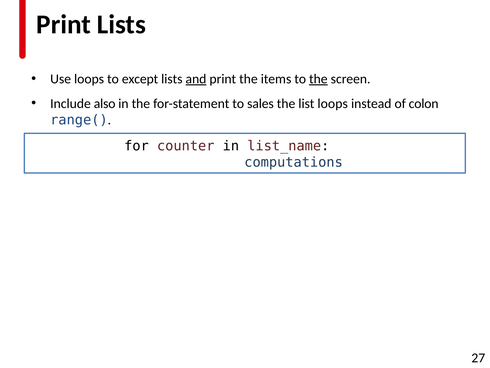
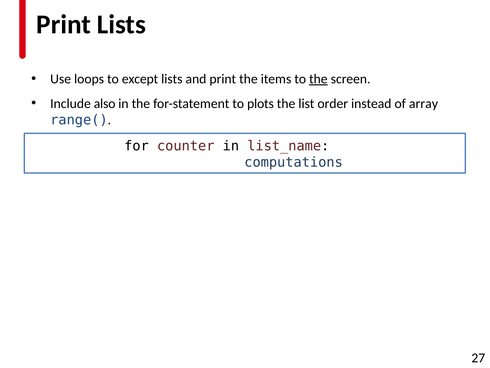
and underline: present -> none
sales: sales -> plots
list loops: loops -> order
colon: colon -> array
